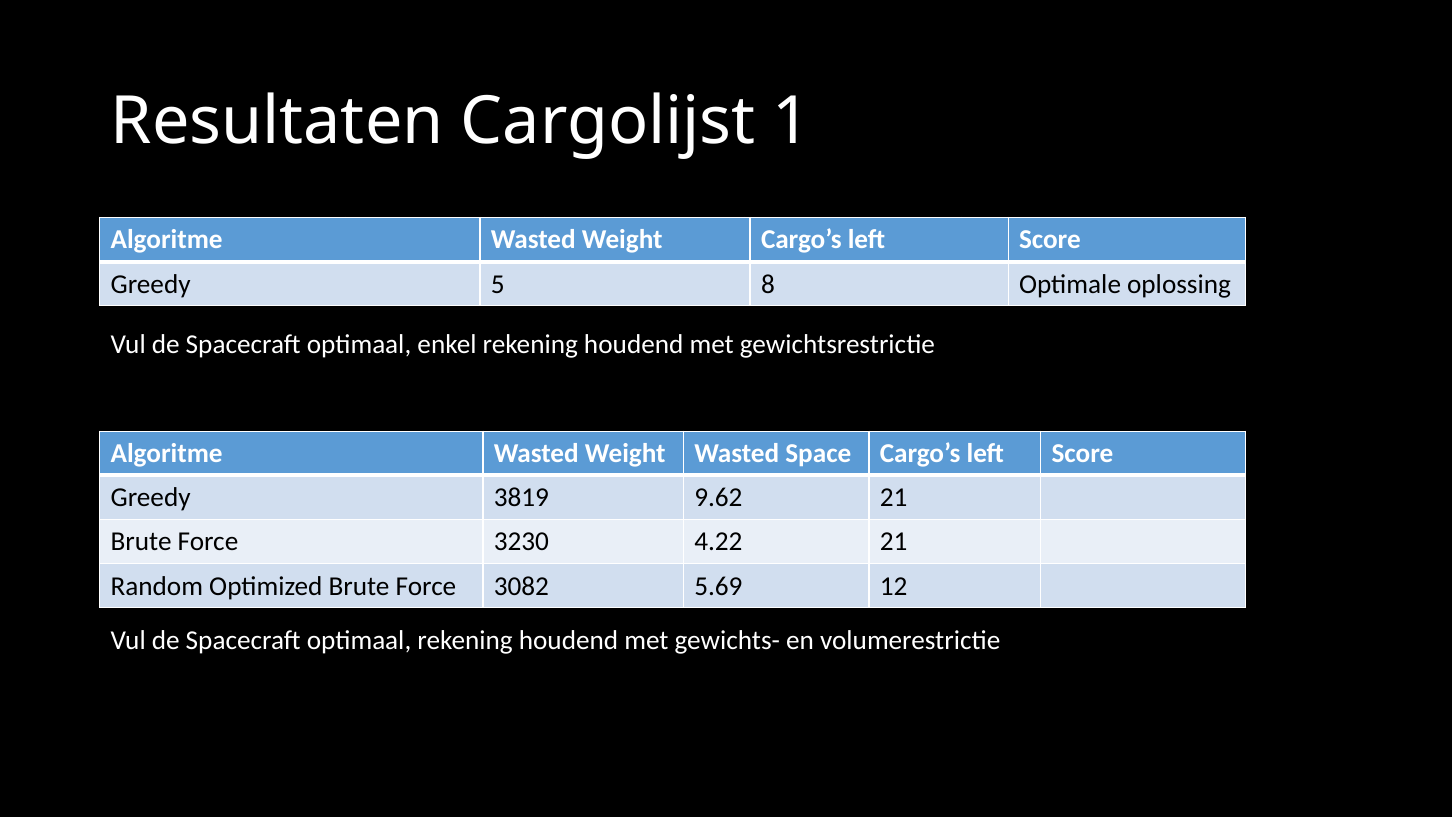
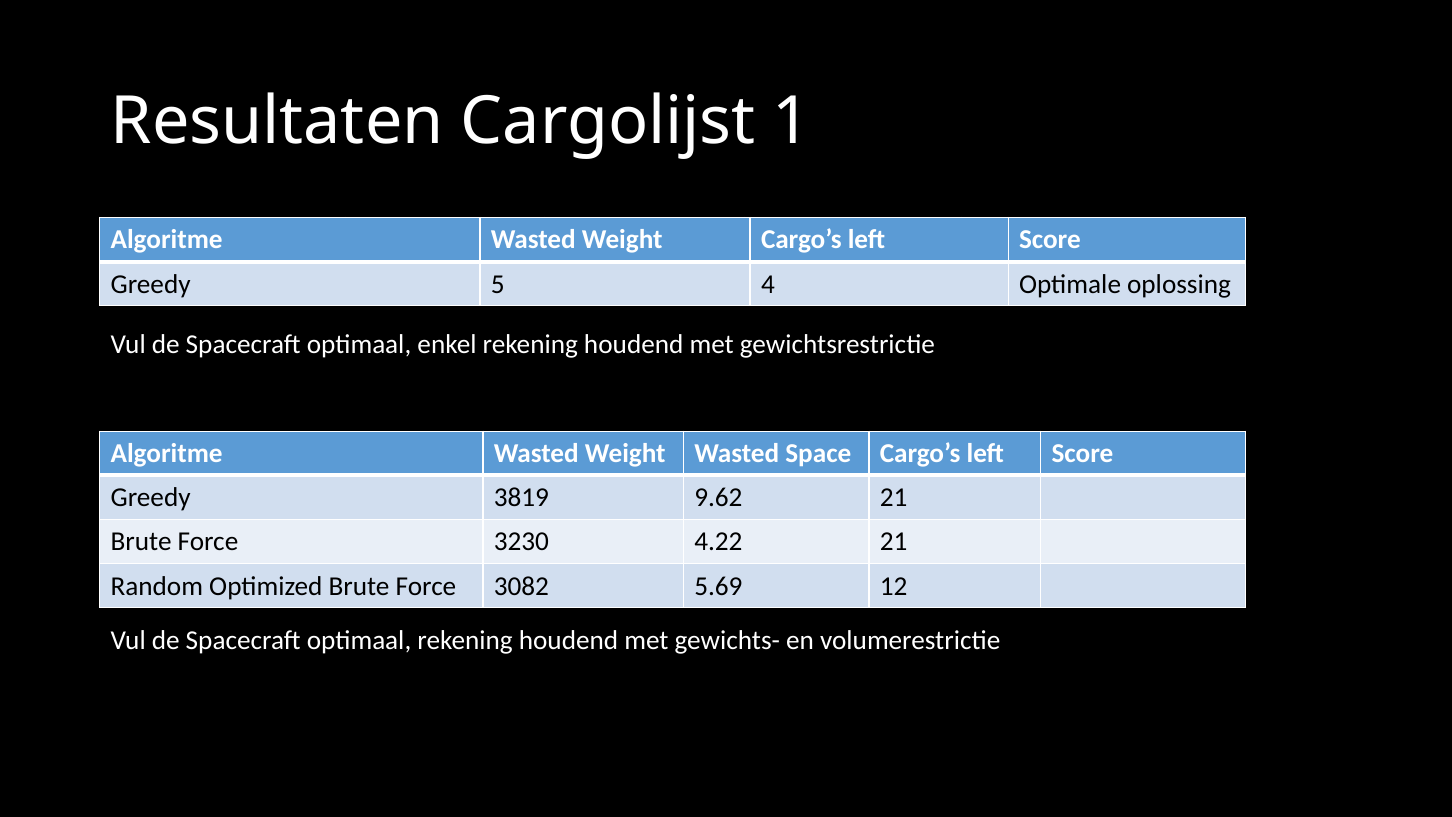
8: 8 -> 4
